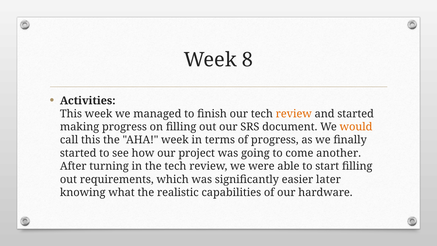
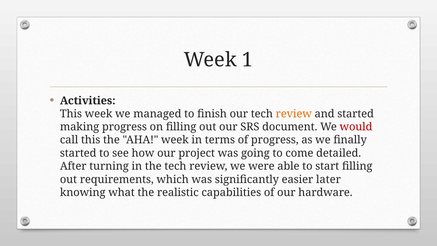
8: 8 -> 1
would colour: orange -> red
another: another -> detailed
